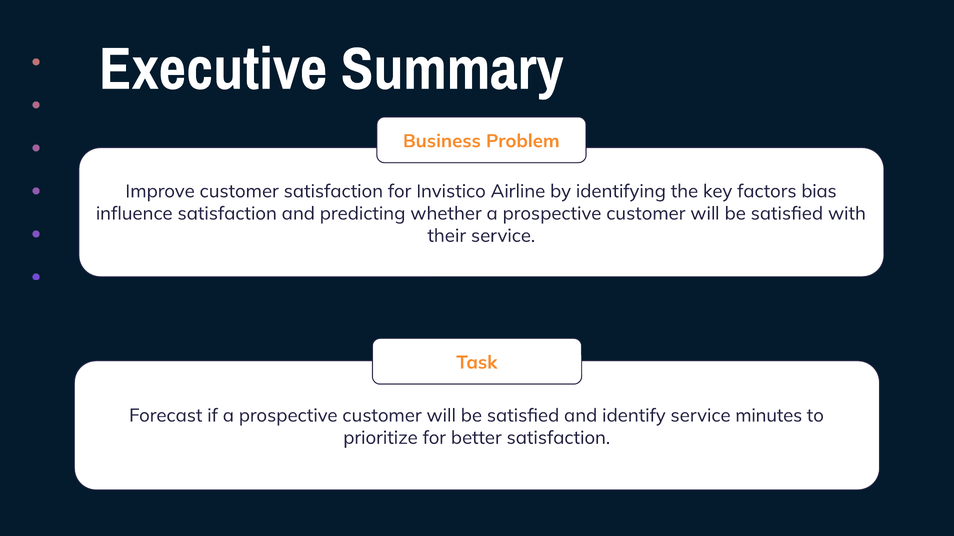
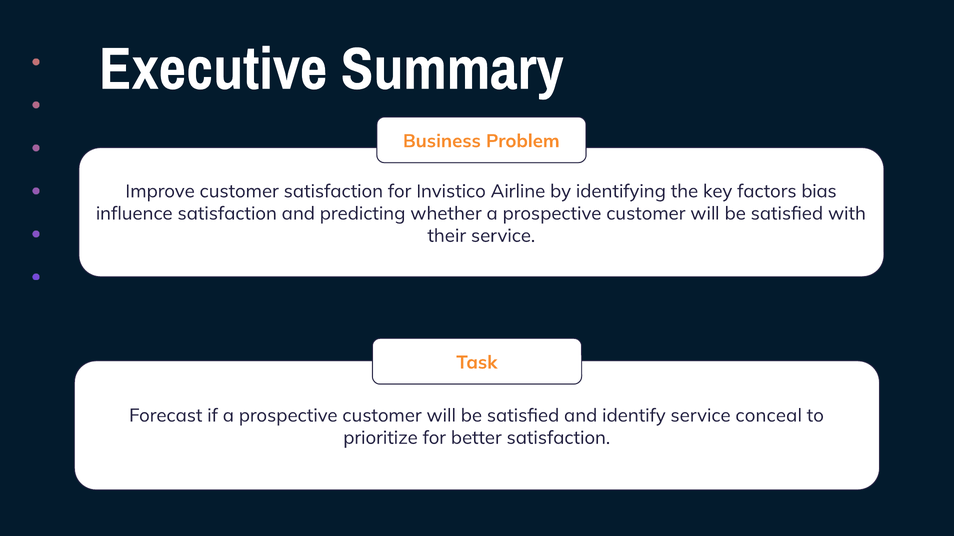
minutes: minutes -> conceal
